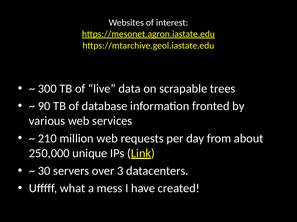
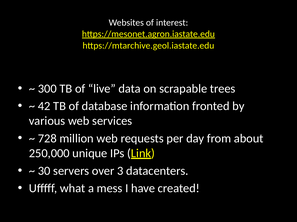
90: 90 -> 42
210: 210 -> 728
